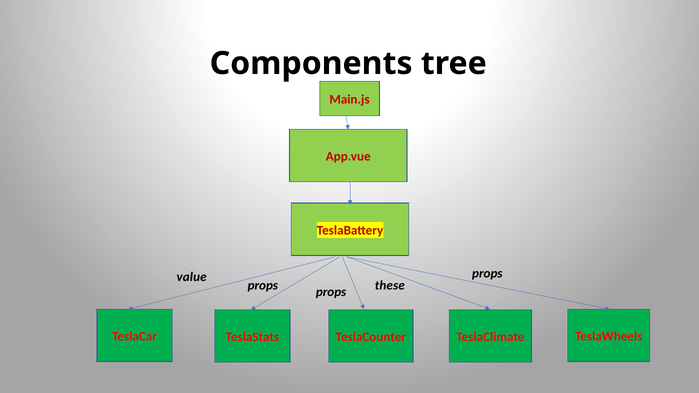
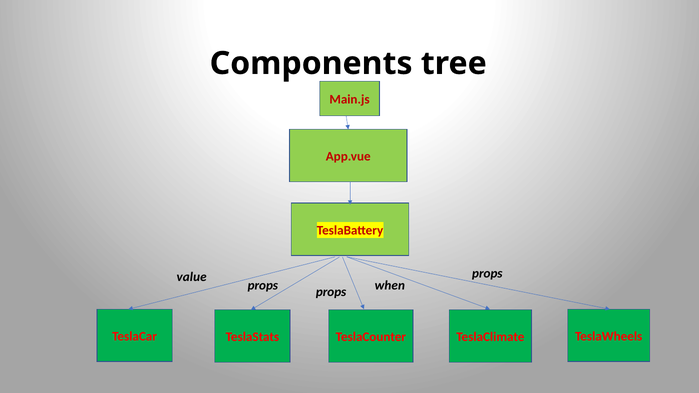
these: these -> when
